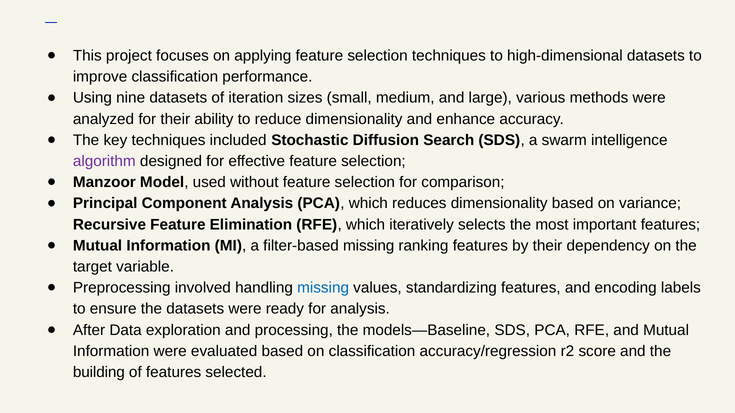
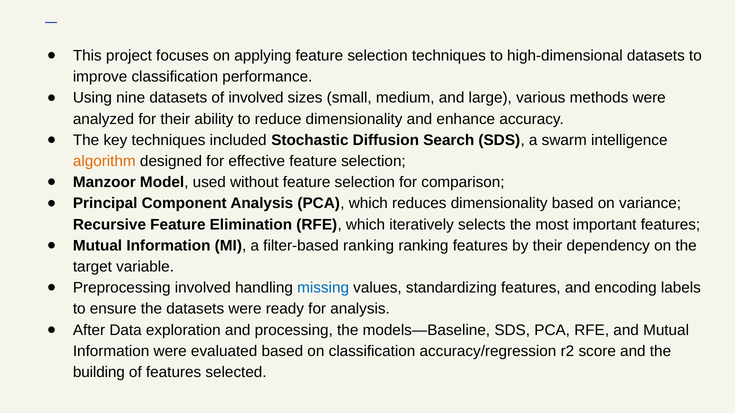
of iteration: iteration -> involved
algorithm colour: purple -> orange
filter-based missing: missing -> ranking
